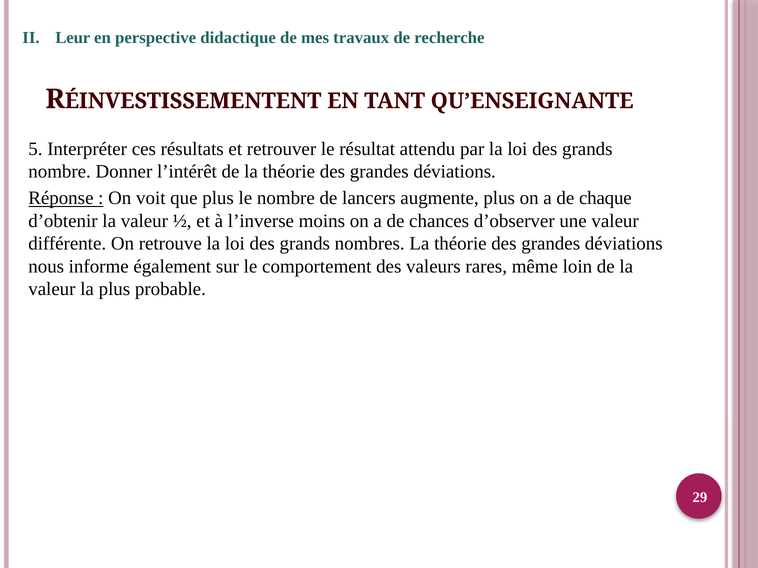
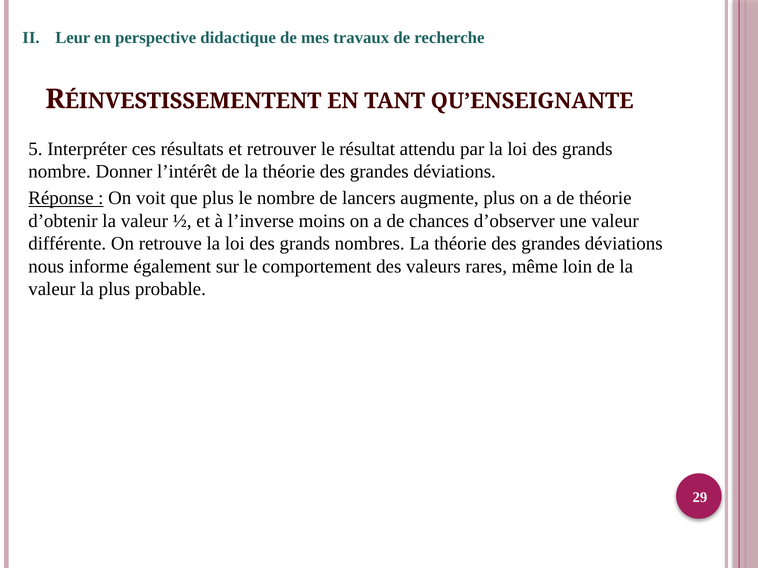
de chaque: chaque -> théorie
